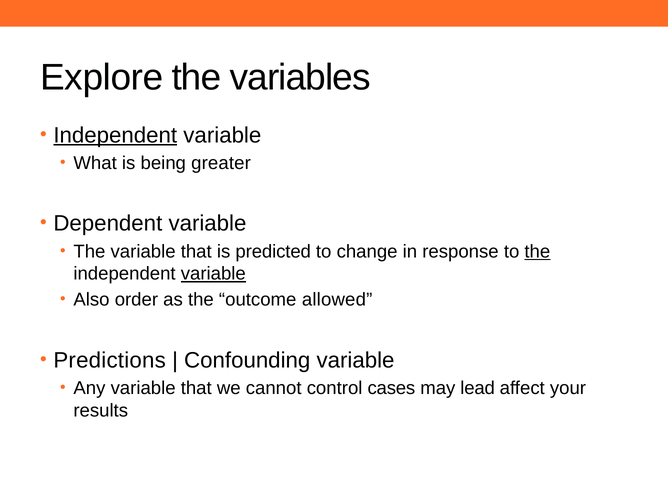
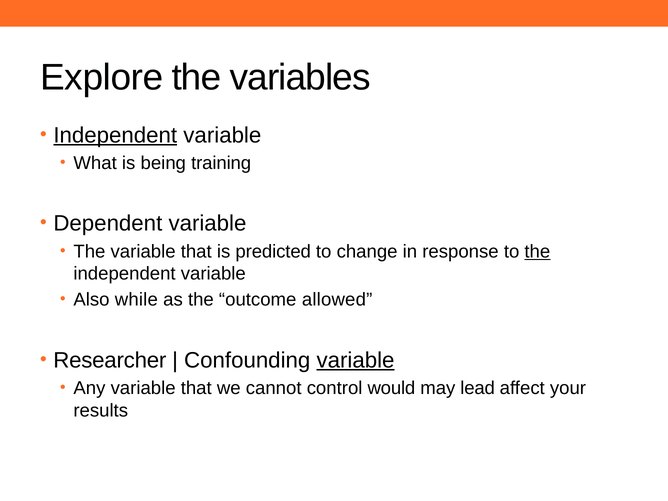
greater: greater -> training
variable at (213, 274) underline: present -> none
order: order -> while
Predictions: Predictions -> Researcher
variable at (356, 360) underline: none -> present
cases: cases -> would
